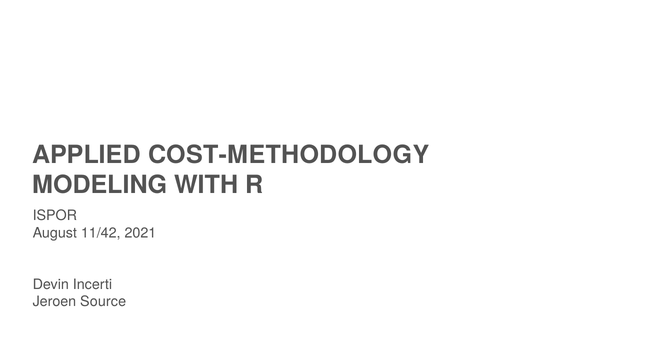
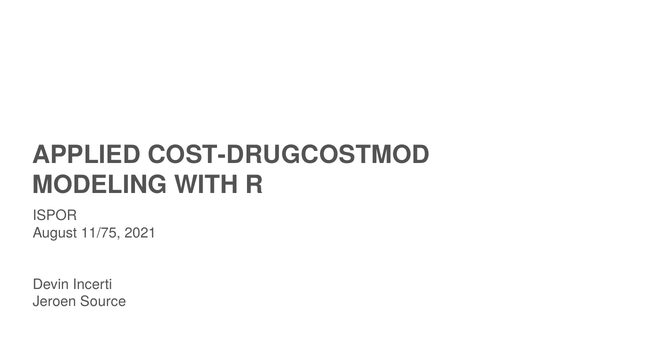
COST-METHODOLOGY: COST-METHODOLOGY -> COST-DRUGCOSTMOD
11/42: 11/42 -> 11/75
